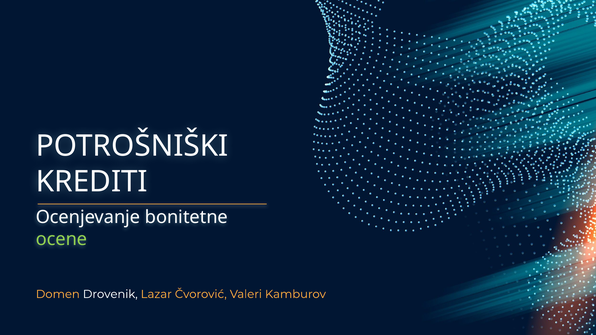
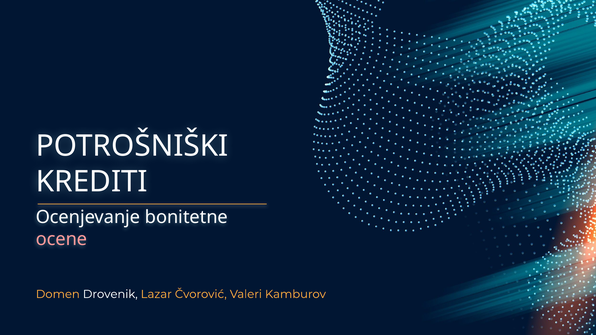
ocene colour: light green -> pink
